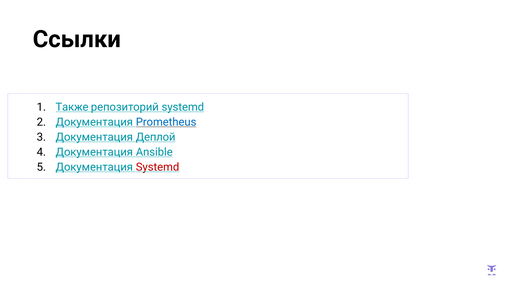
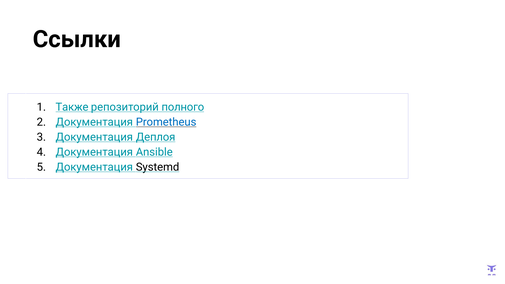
репозиторий systemd: systemd -> полного
Деплой: Деплой -> Деплоя
Systemd at (158, 167) colour: red -> black
